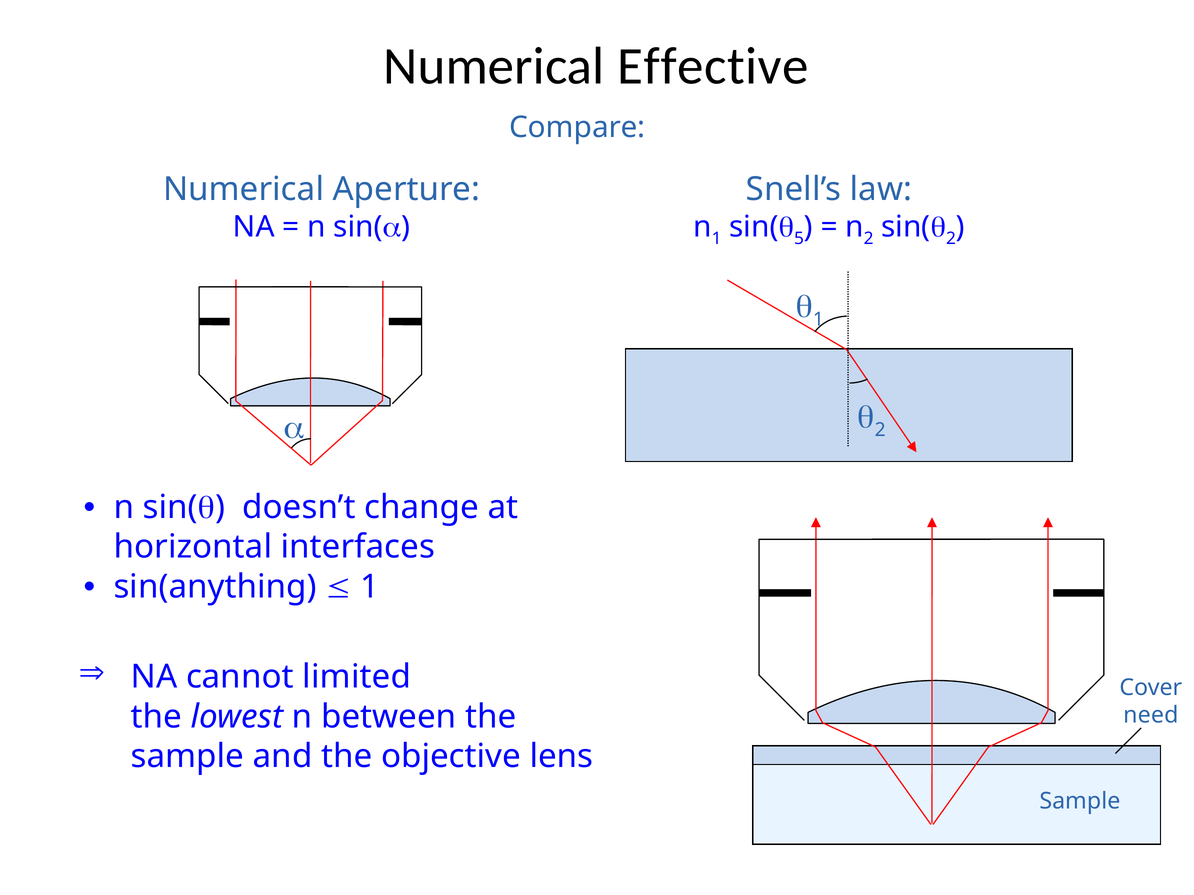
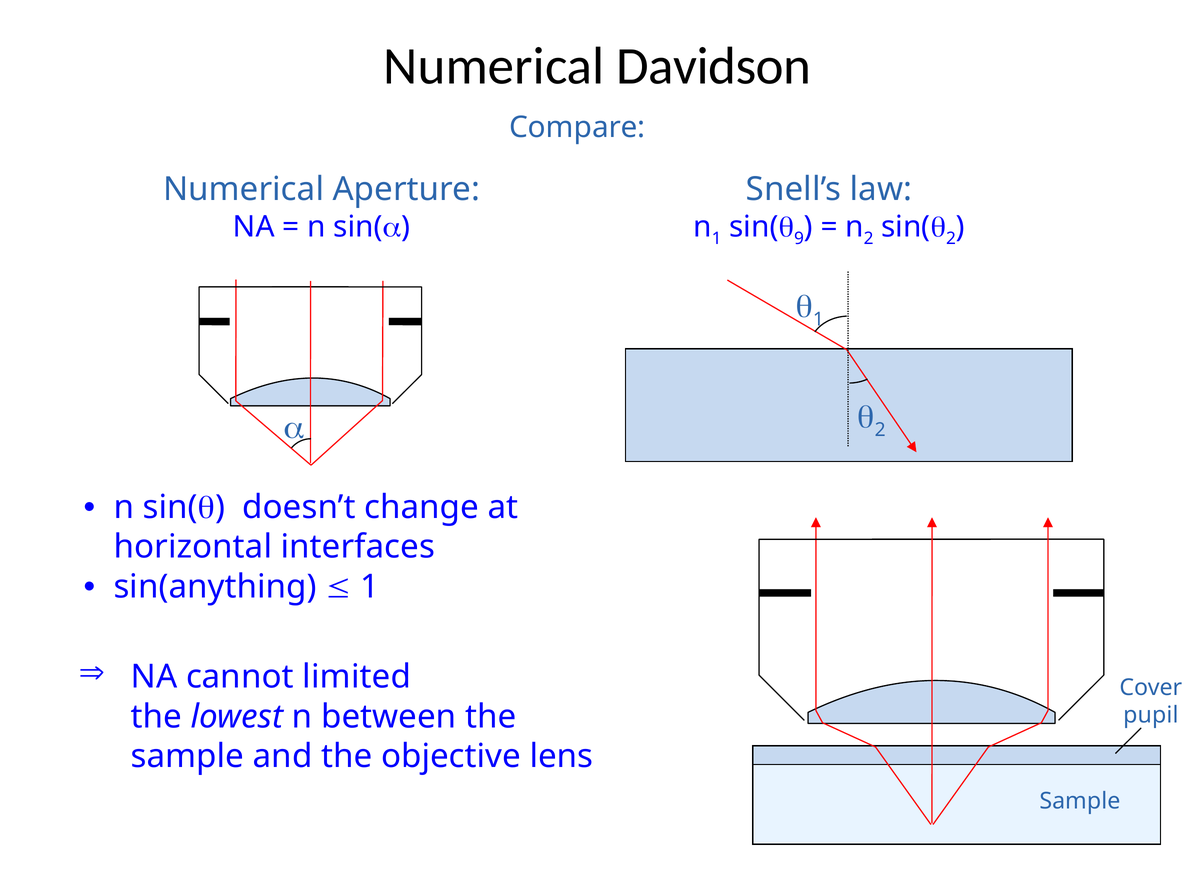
Effective: Effective -> Davidson
5: 5 -> 9
need: need -> pupil
